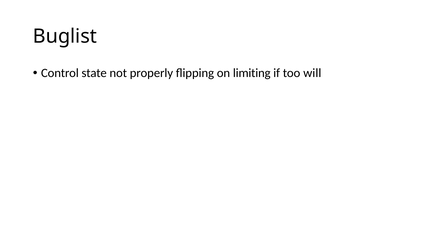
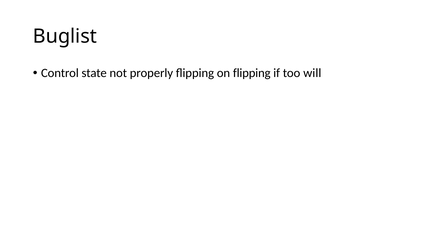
on limiting: limiting -> flipping
